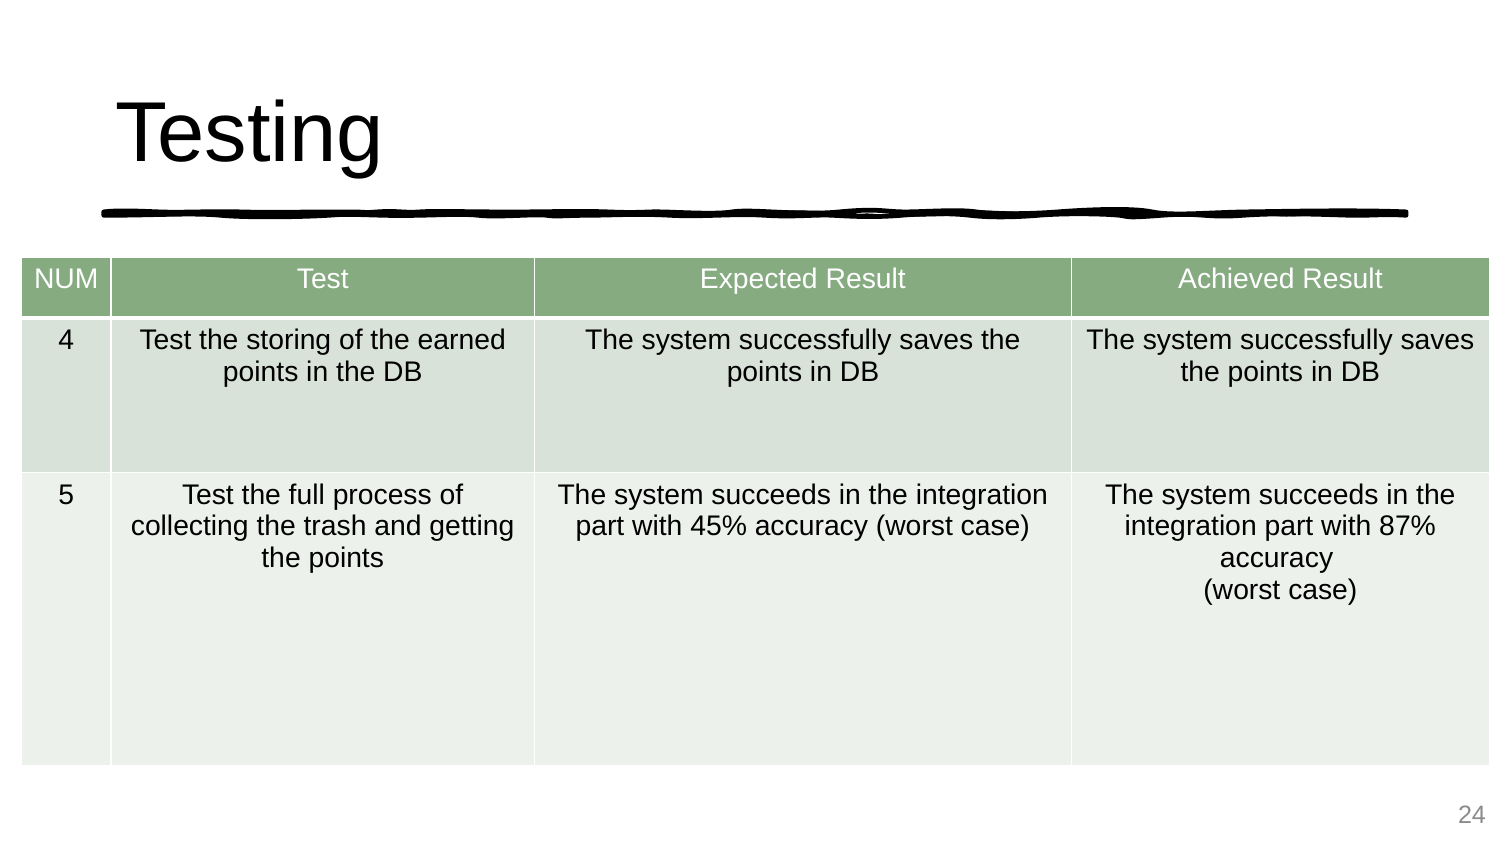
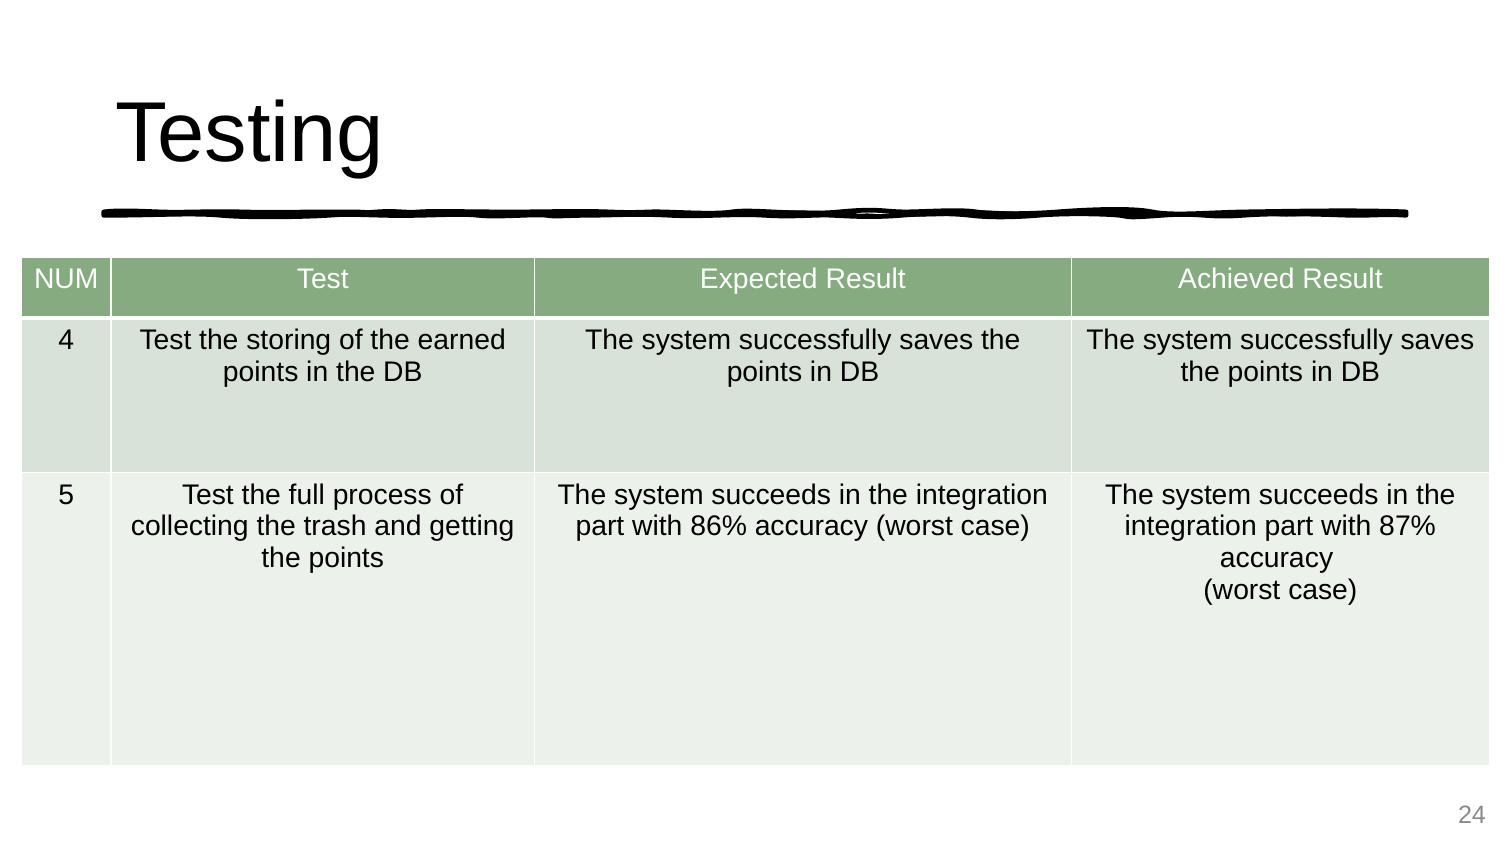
45%: 45% -> 86%
